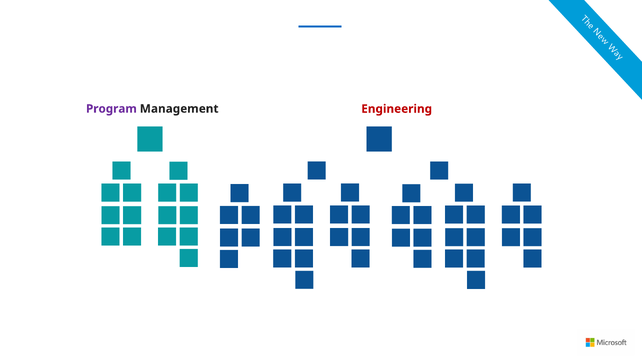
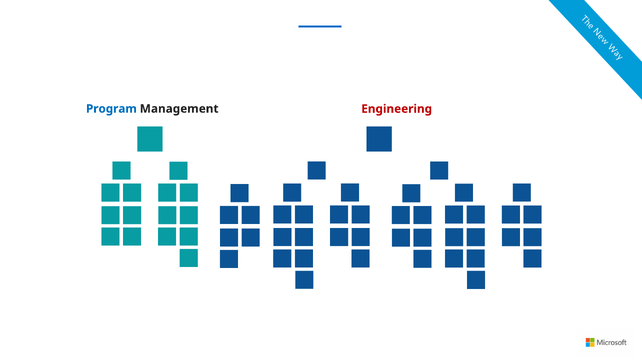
Program colour: purple -> blue
